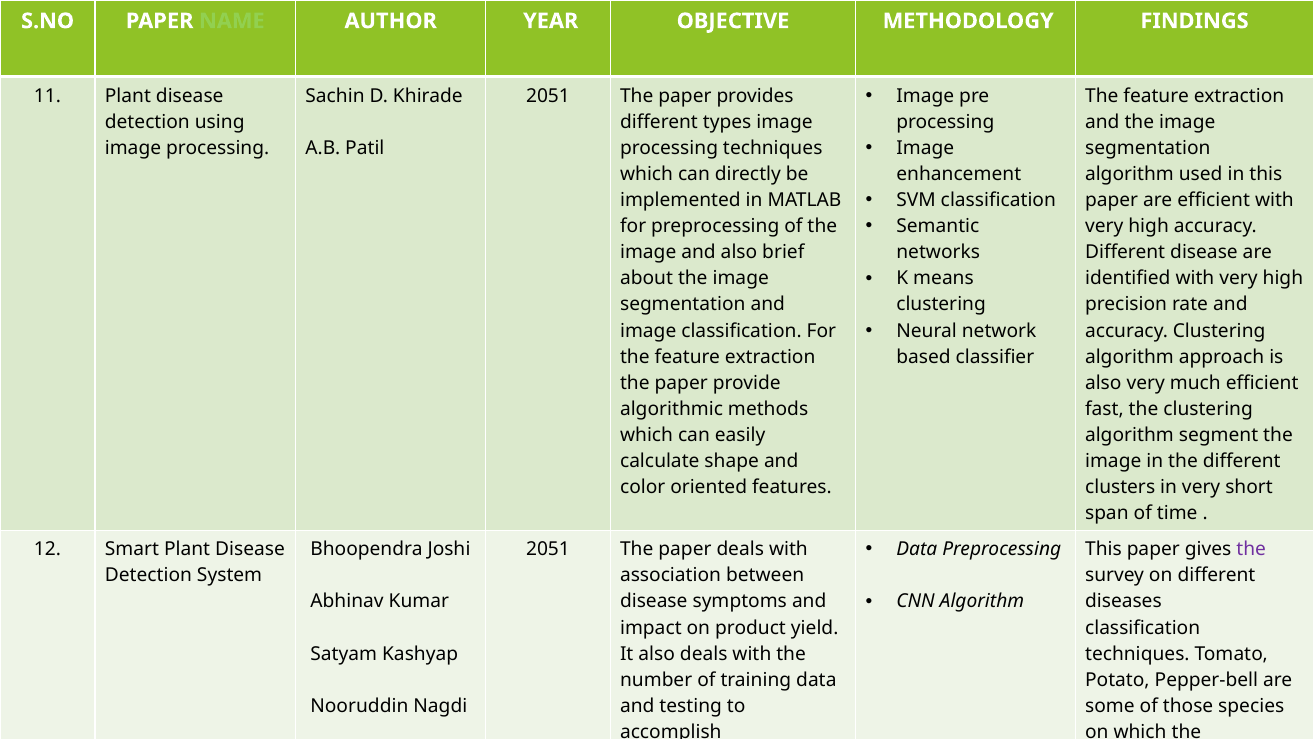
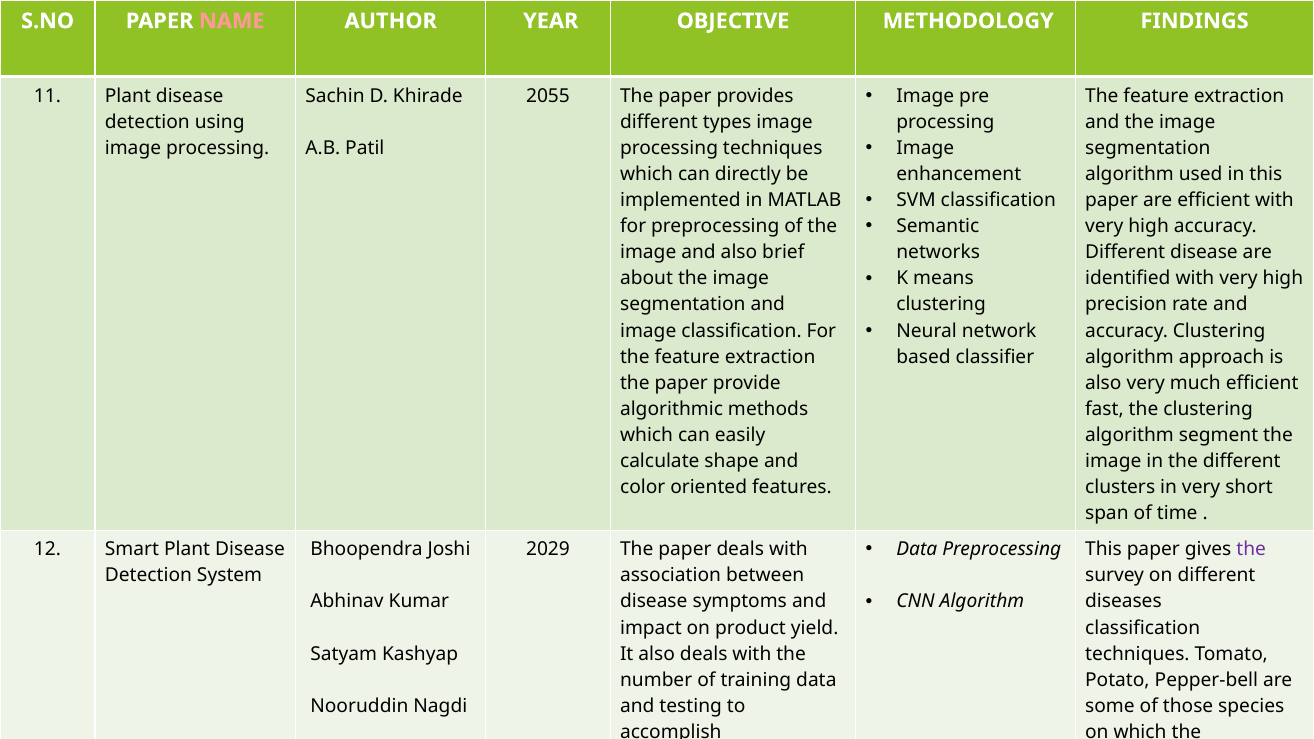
NAME colour: light green -> pink
2051 at (548, 96): 2051 -> 2055
2051 at (548, 550): 2051 -> 2029
